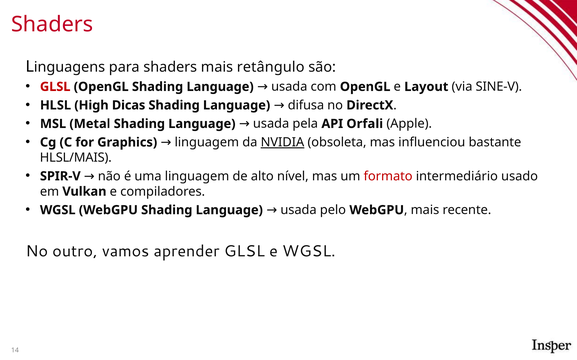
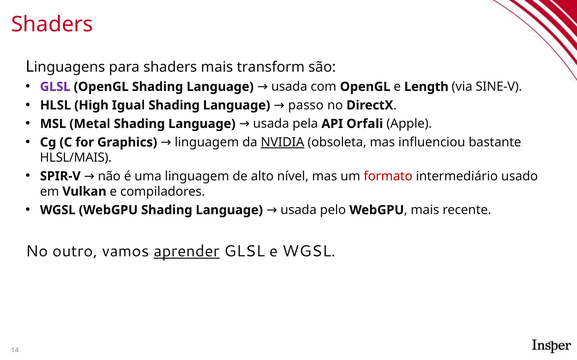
retângulo: retângulo -> transform
GLSL at (55, 87) colour: red -> purple
Layout: Layout -> Length
Dicas: Dicas -> Igual
difusa: difusa -> passo
aprender underline: none -> present
